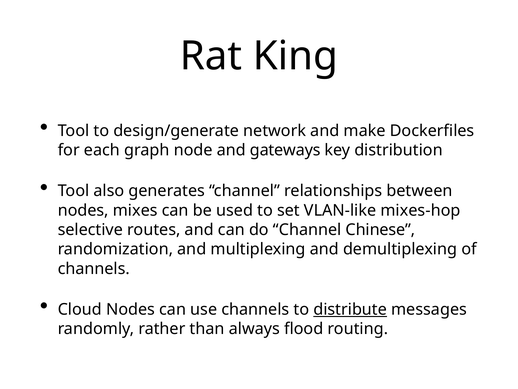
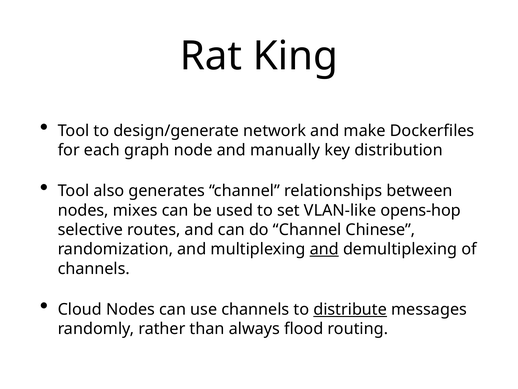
gateways: gateways -> manually
mixes-hop: mixes-hop -> opens-hop
and at (324, 249) underline: none -> present
